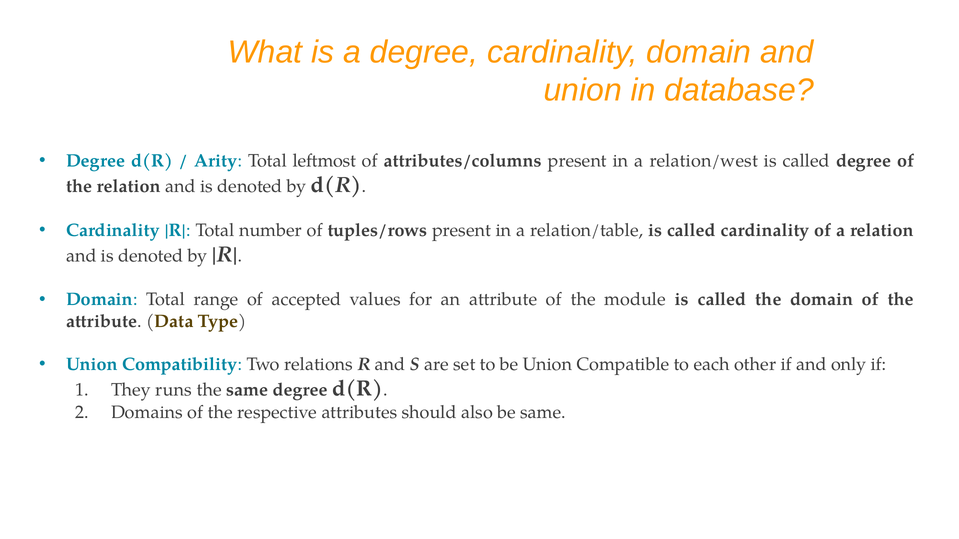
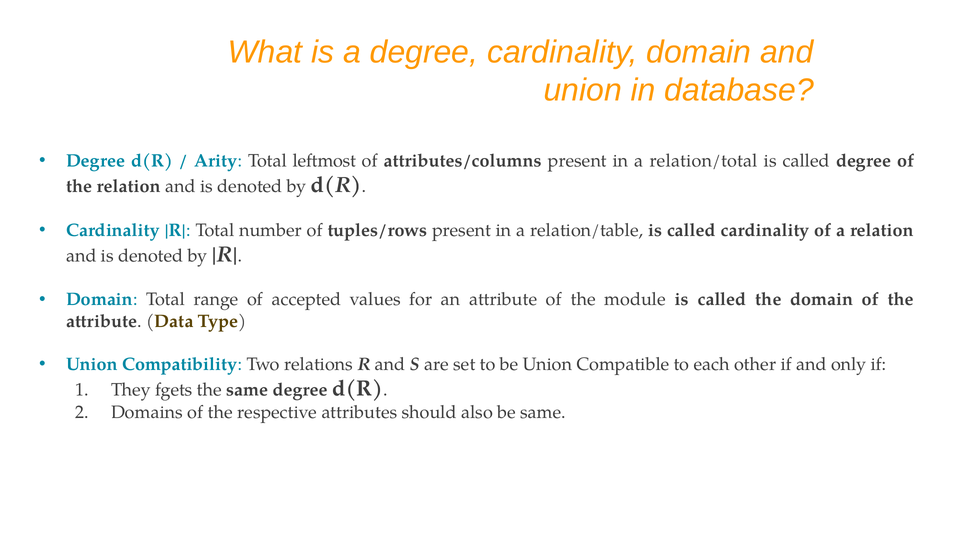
relation/west: relation/west -> relation/total
runs: runs -> fgets
